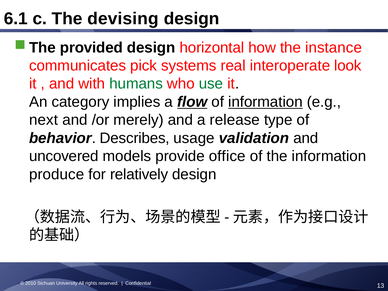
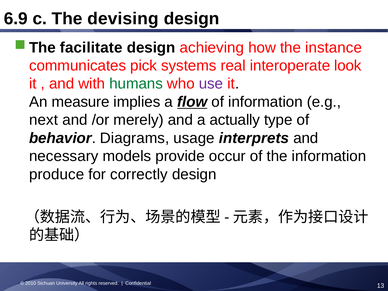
6.1: 6.1 -> 6.9
provided: provided -> facilitate
horizontal: horizontal -> achieving
use colour: green -> purple
category: category -> measure
information at (265, 102) underline: present -> none
release: release -> actually
Describes: Describes -> Diagrams
validation: validation -> interprets
uncovered: uncovered -> necessary
office: office -> occur
relatively: relatively -> correctly
